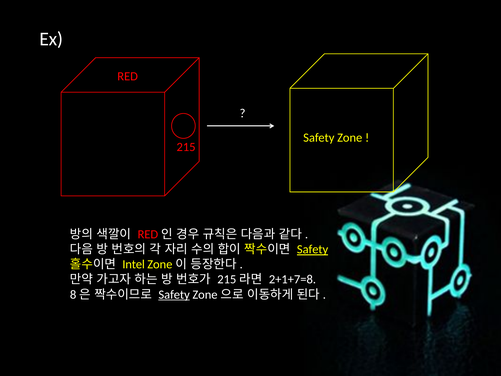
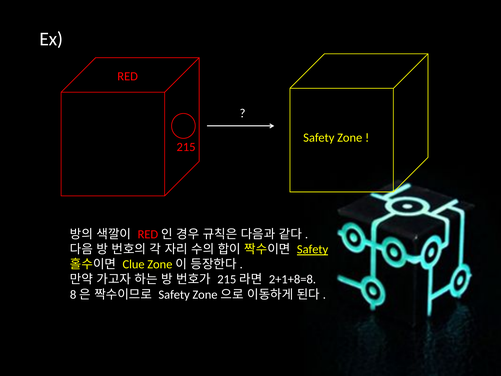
Intel: Intel -> Clue
2+1+7=8: 2+1+7=8 -> 2+1+8=8
Safety at (174, 294) underline: present -> none
